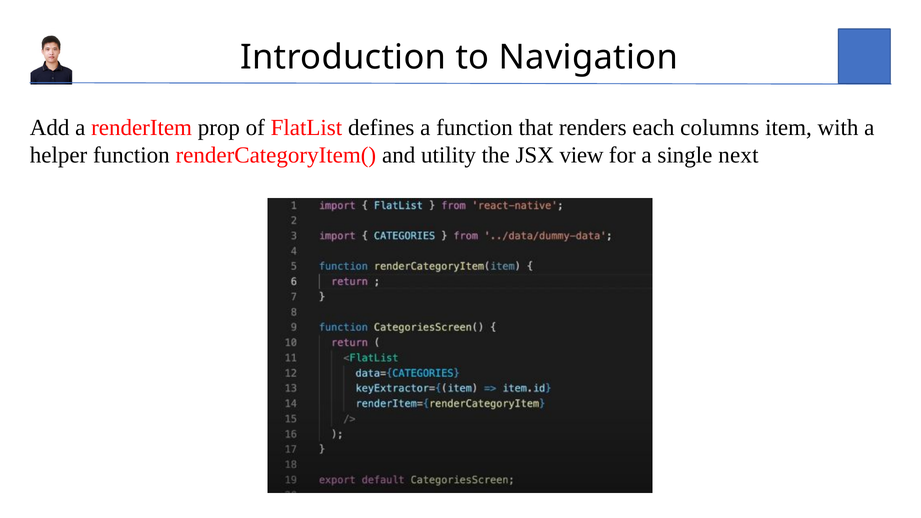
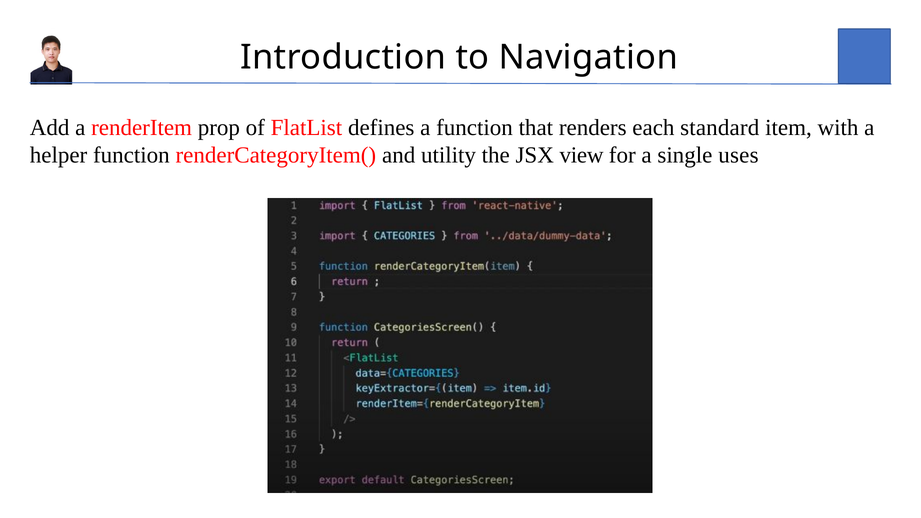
columns: columns -> standard
next: next -> uses
